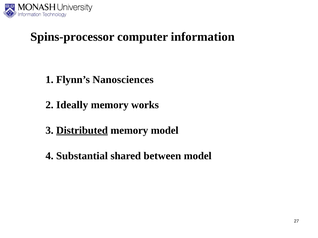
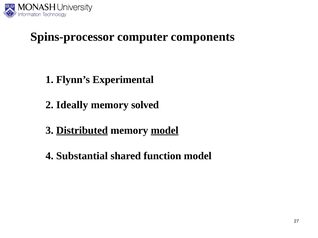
information: information -> components
Nanosciences: Nanosciences -> Experimental
works: works -> solved
model at (165, 131) underline: none -> present
between: between -> function
